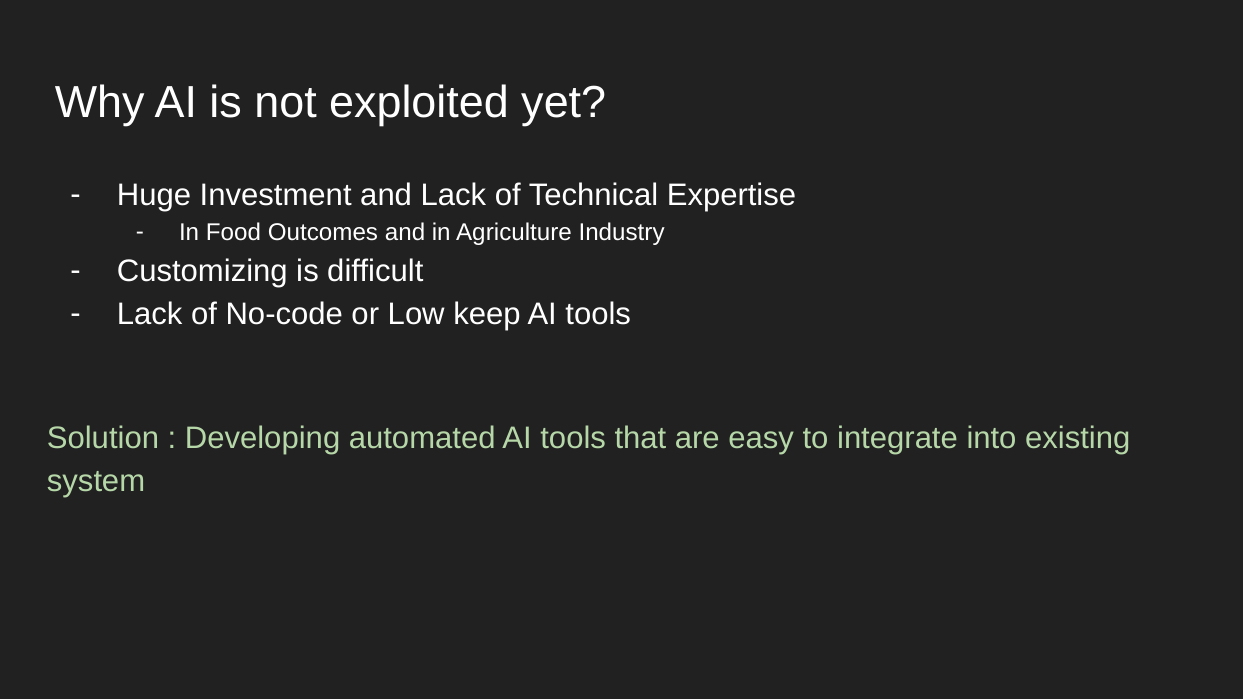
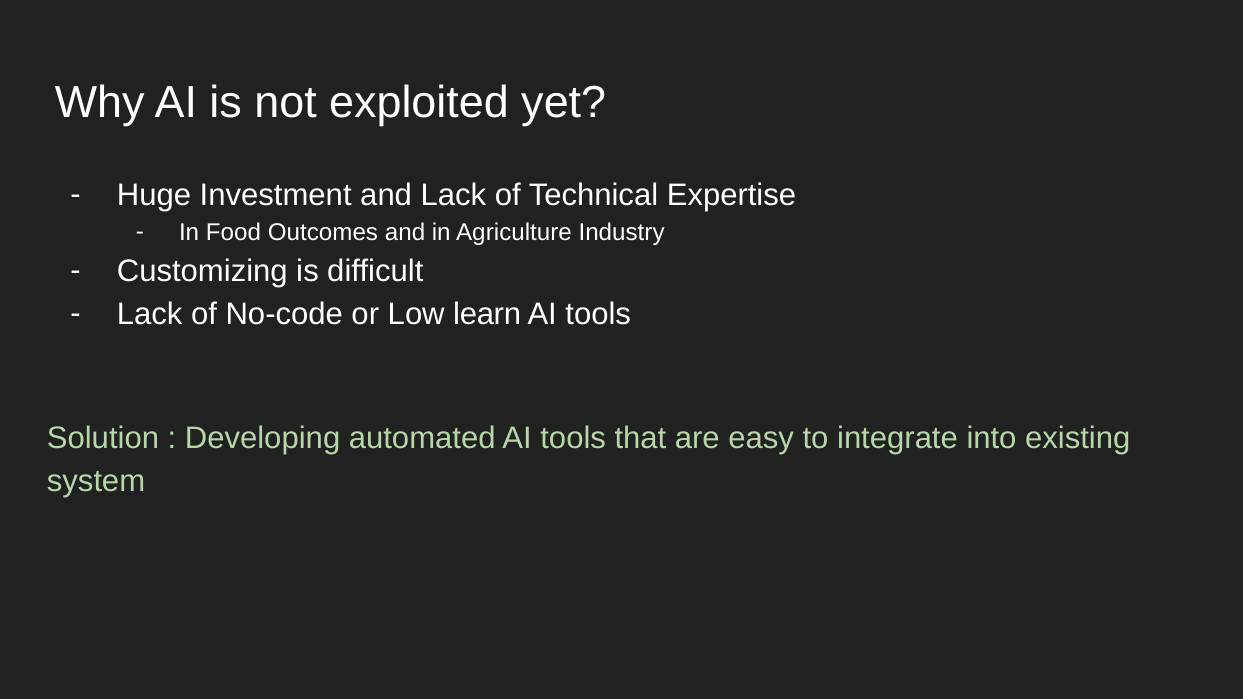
keep: keep -> learn
